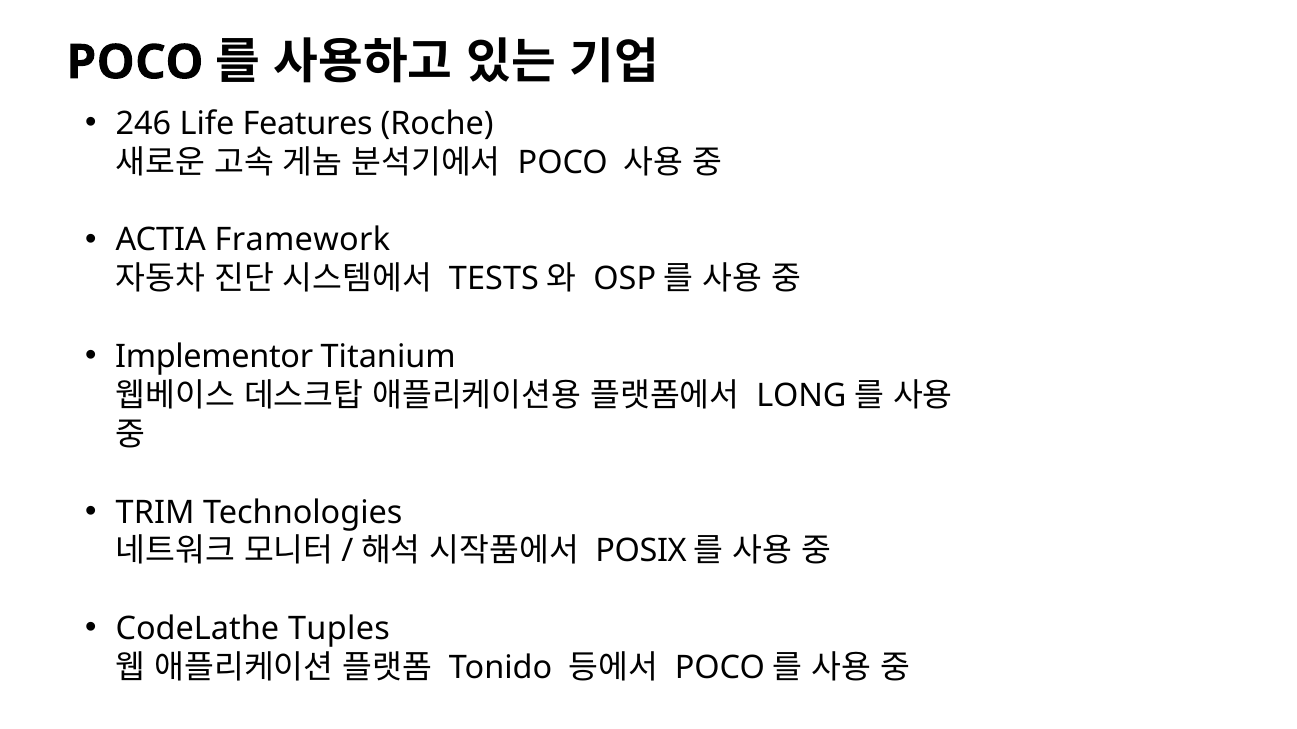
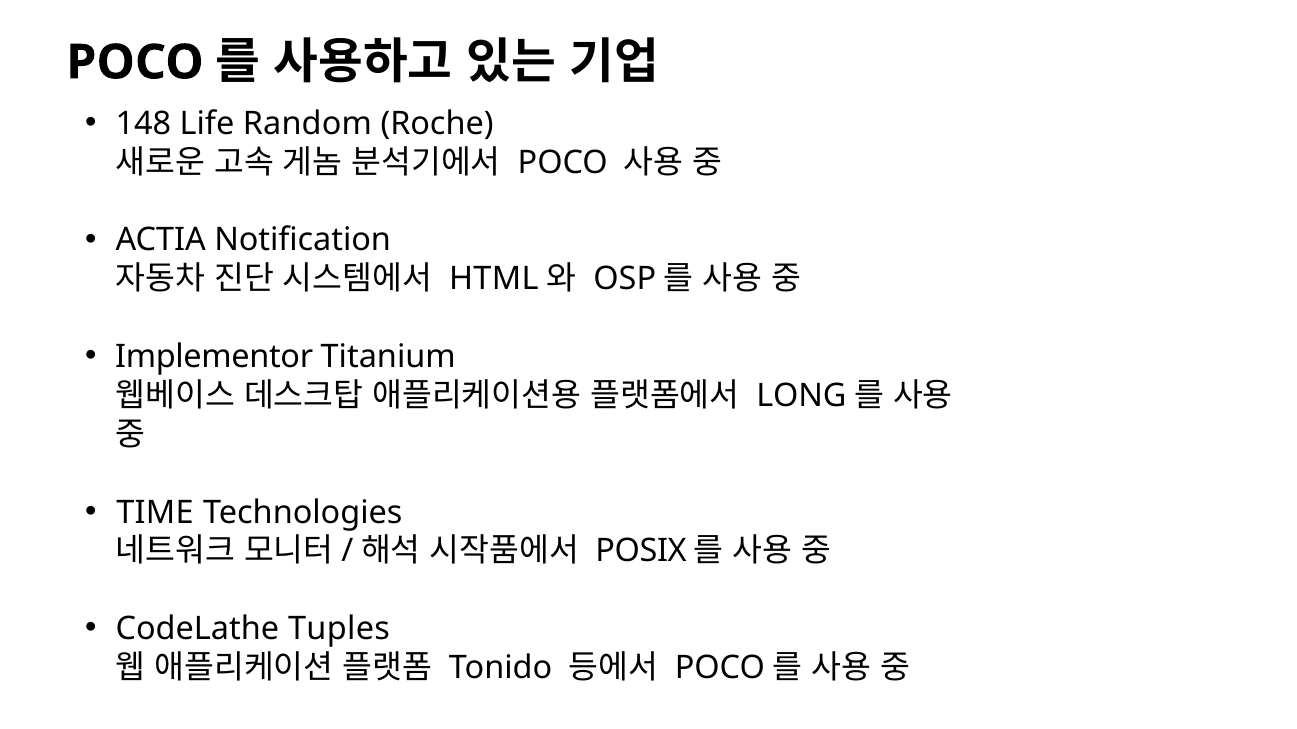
246: 246 -> 148
Features: Features -> Random
Framework: Framework -> Notification
TESTS: TESTS -> HTML
TRIM: TRIM -> TIME
